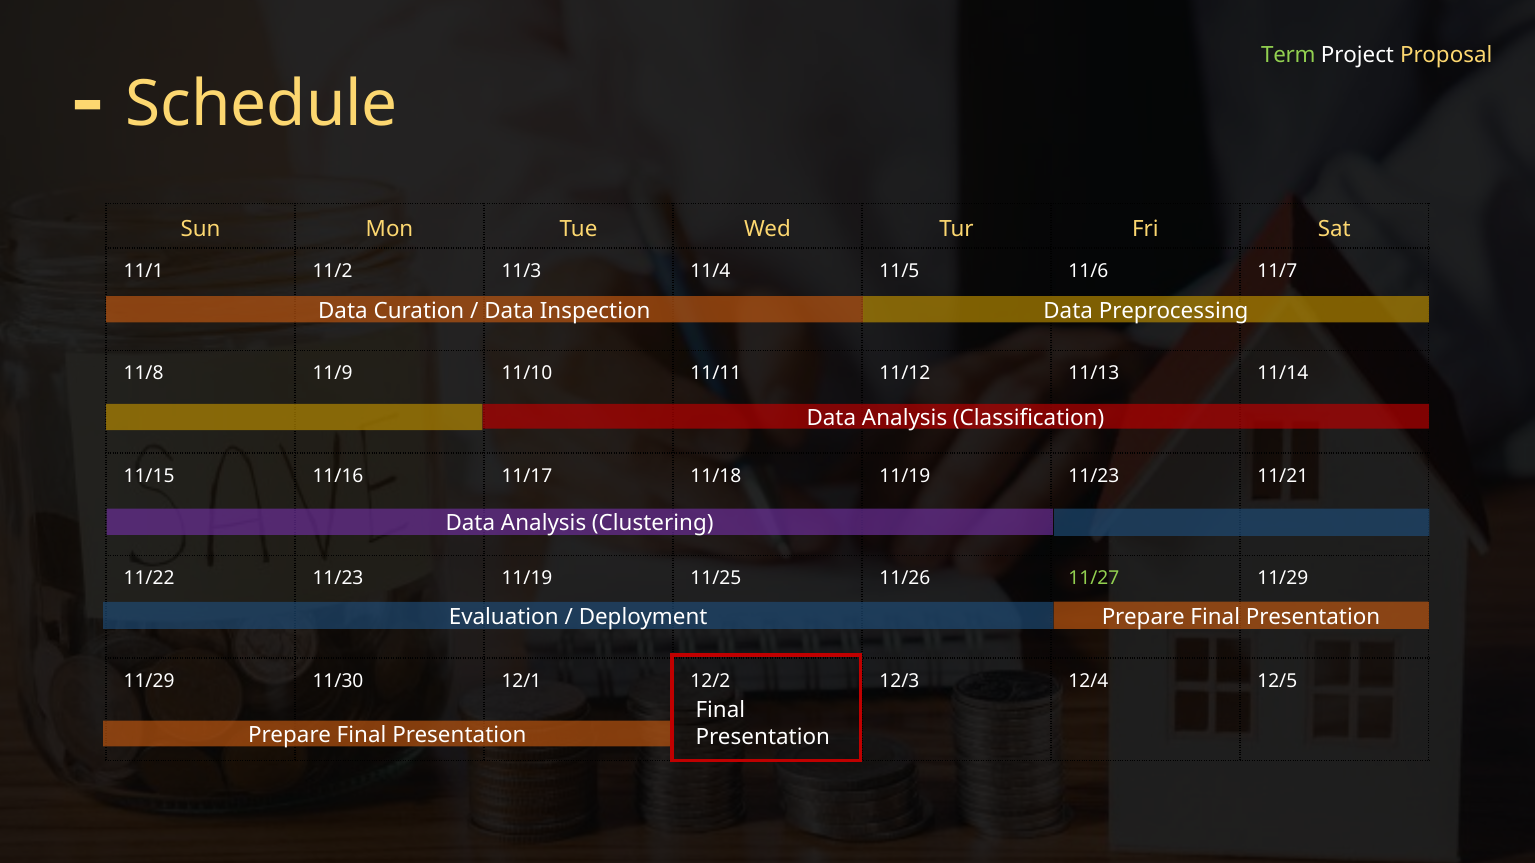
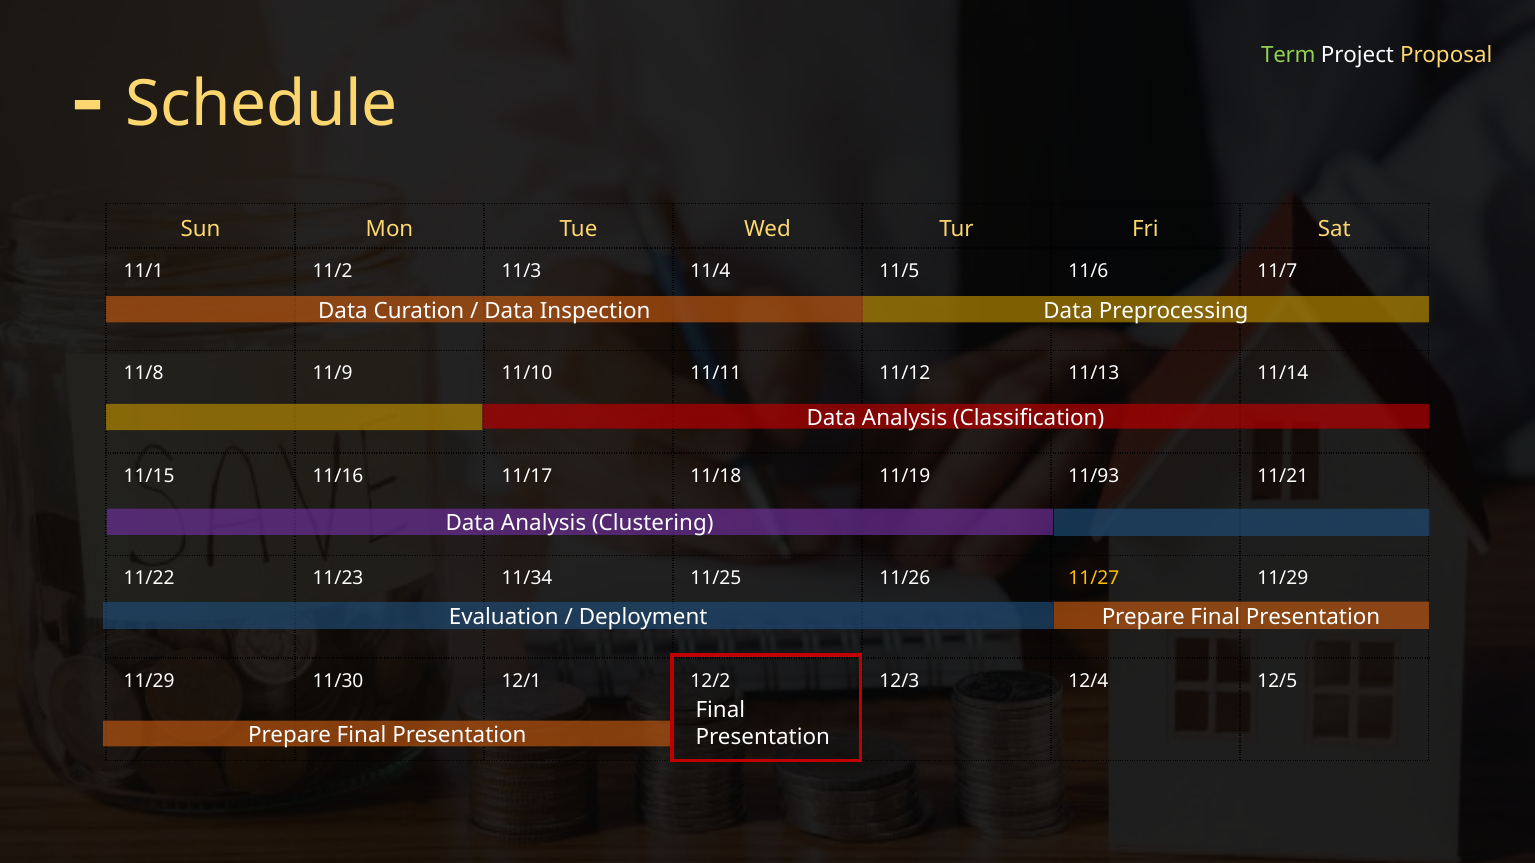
11/19 11/23: 11/23 -> 11/93
11/23 11/19: 11/19 -> 11/34
11/27 colour: light green -> yellow
